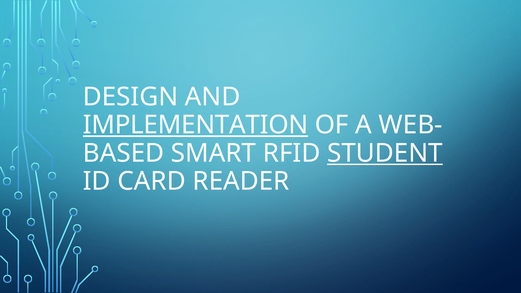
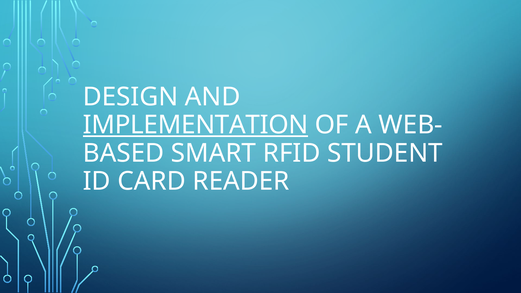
STUDENT underline: present -> none
